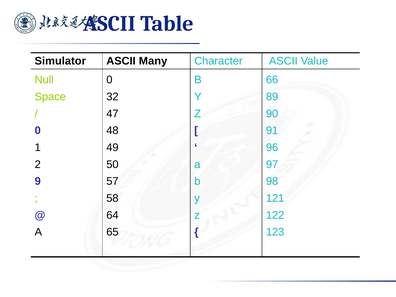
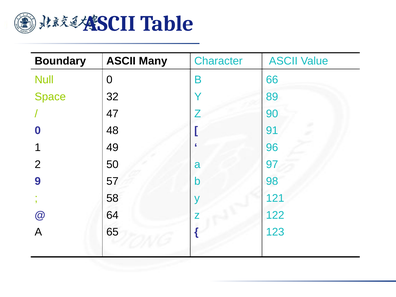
Simulator: Simulator -> Boundary
